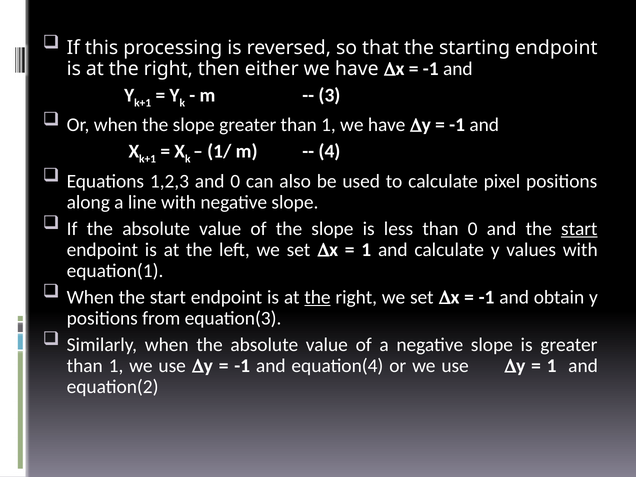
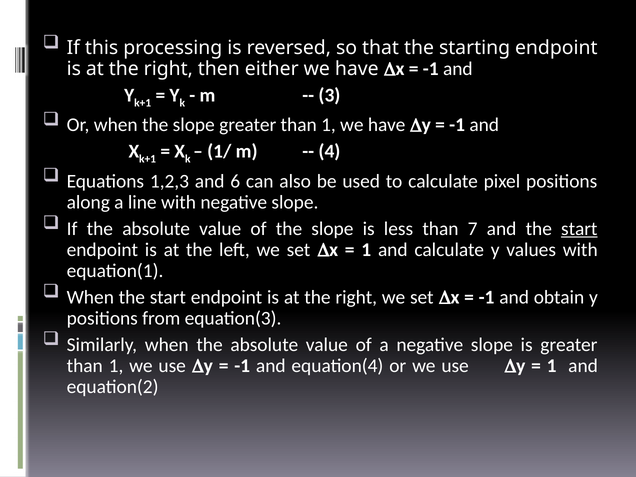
and 0: 0 -> 6
than 0: 0 -> 7
the at (317, 297) underline: present -> none
